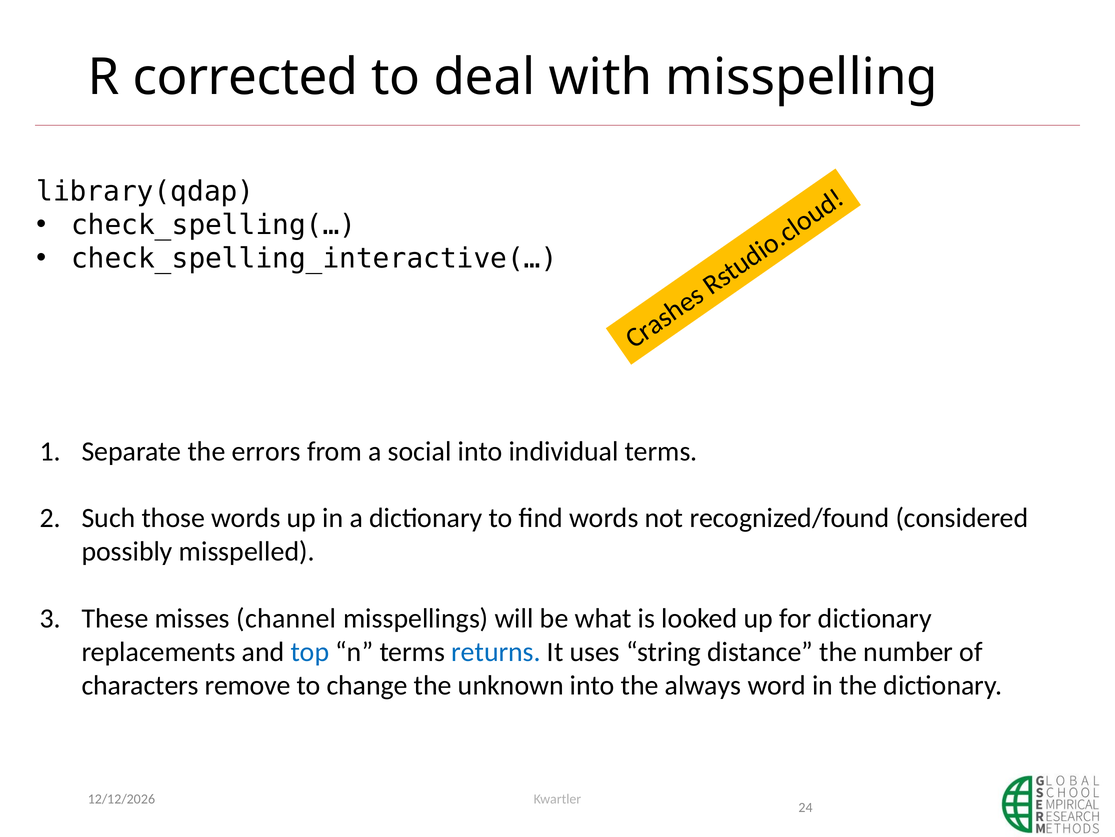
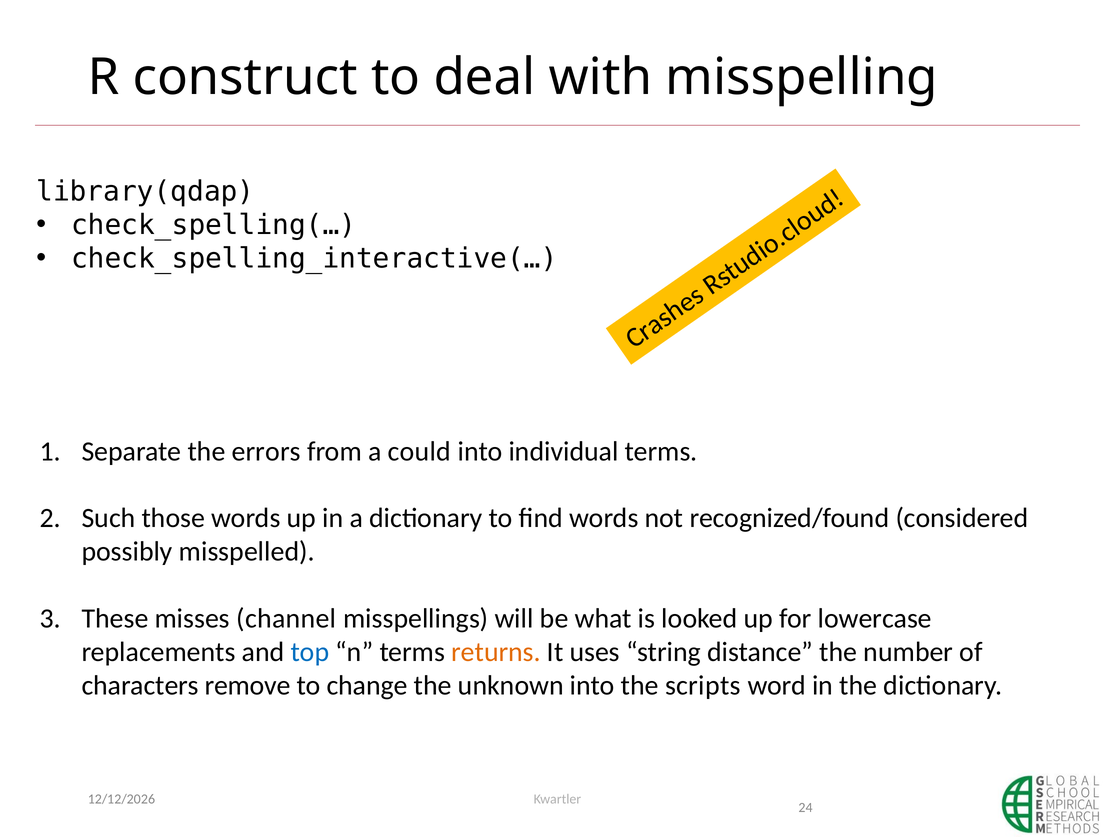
corrected: corrected -> construct
social: social -> could
for dictionary: dictionary -> lowercase
returns colour: blue -> orange
always: always -> scripts
